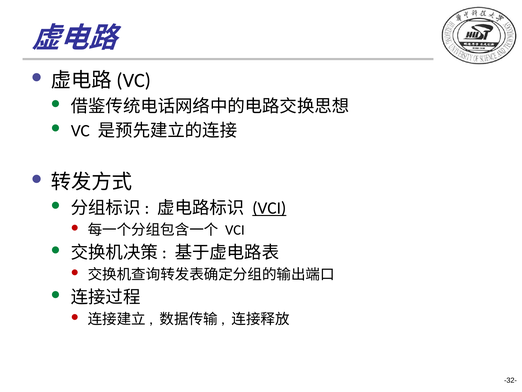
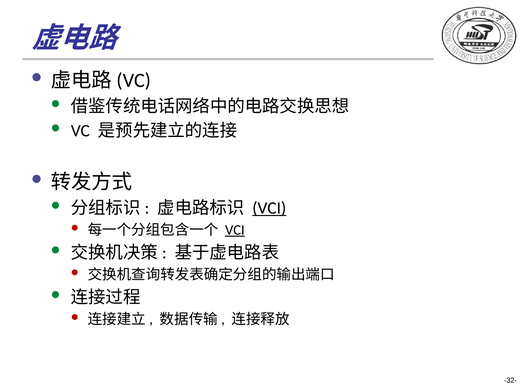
VCI at (235, 230) underline: none -> present
